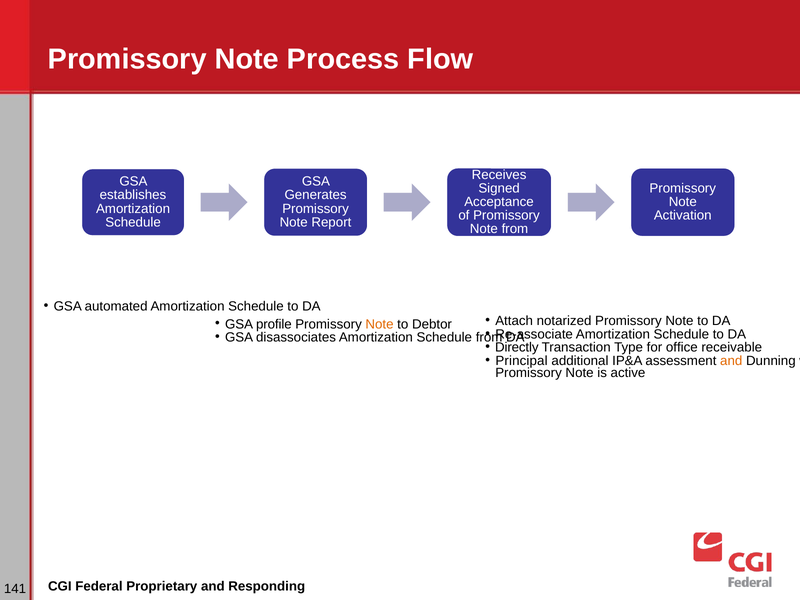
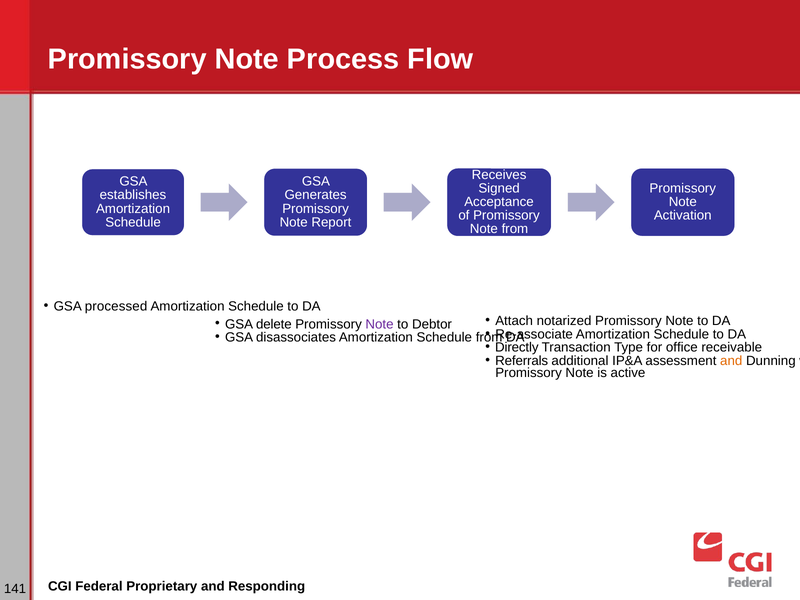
automated: automated -> processed
profile: profile -> delete
Note at (379, 324) colour: orange -> purple
Principal: Principal -> Referrals
